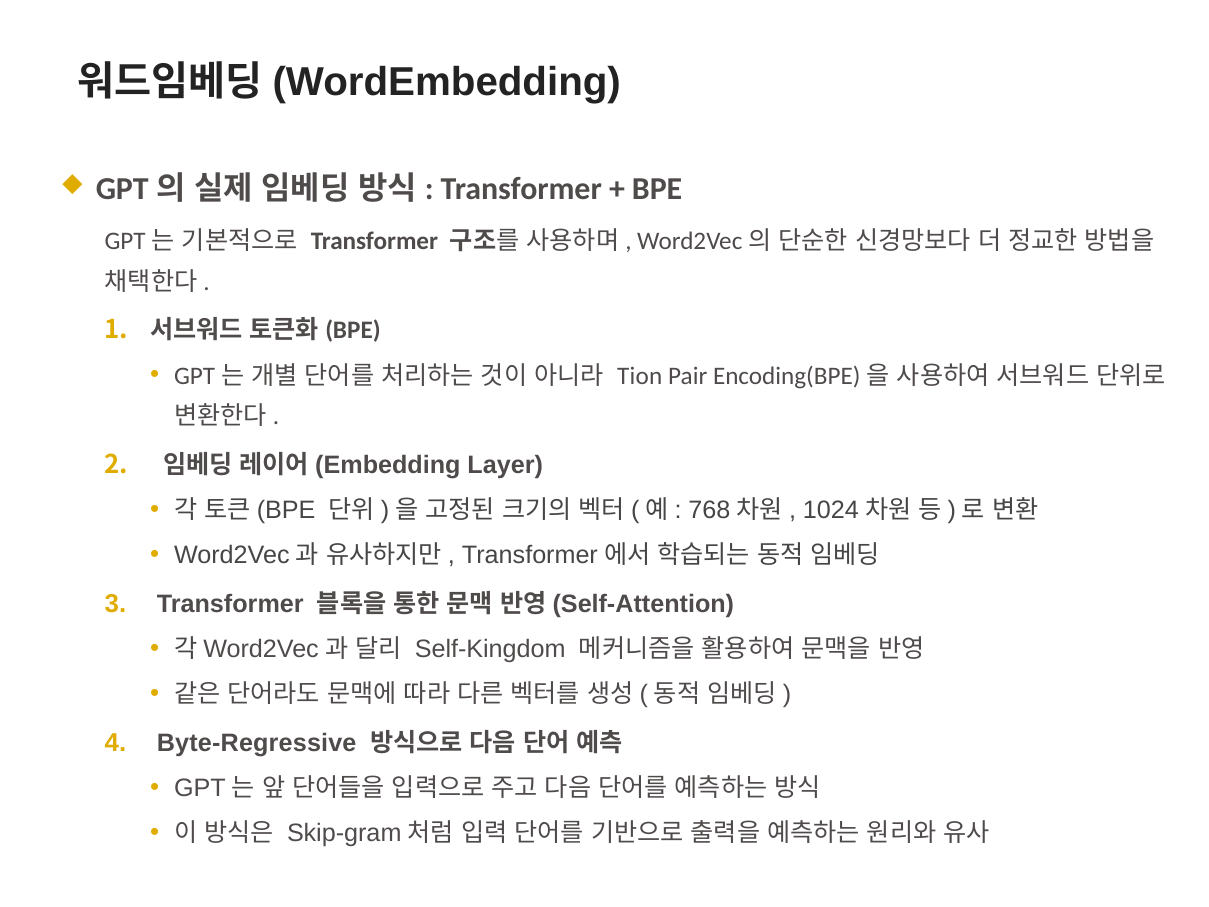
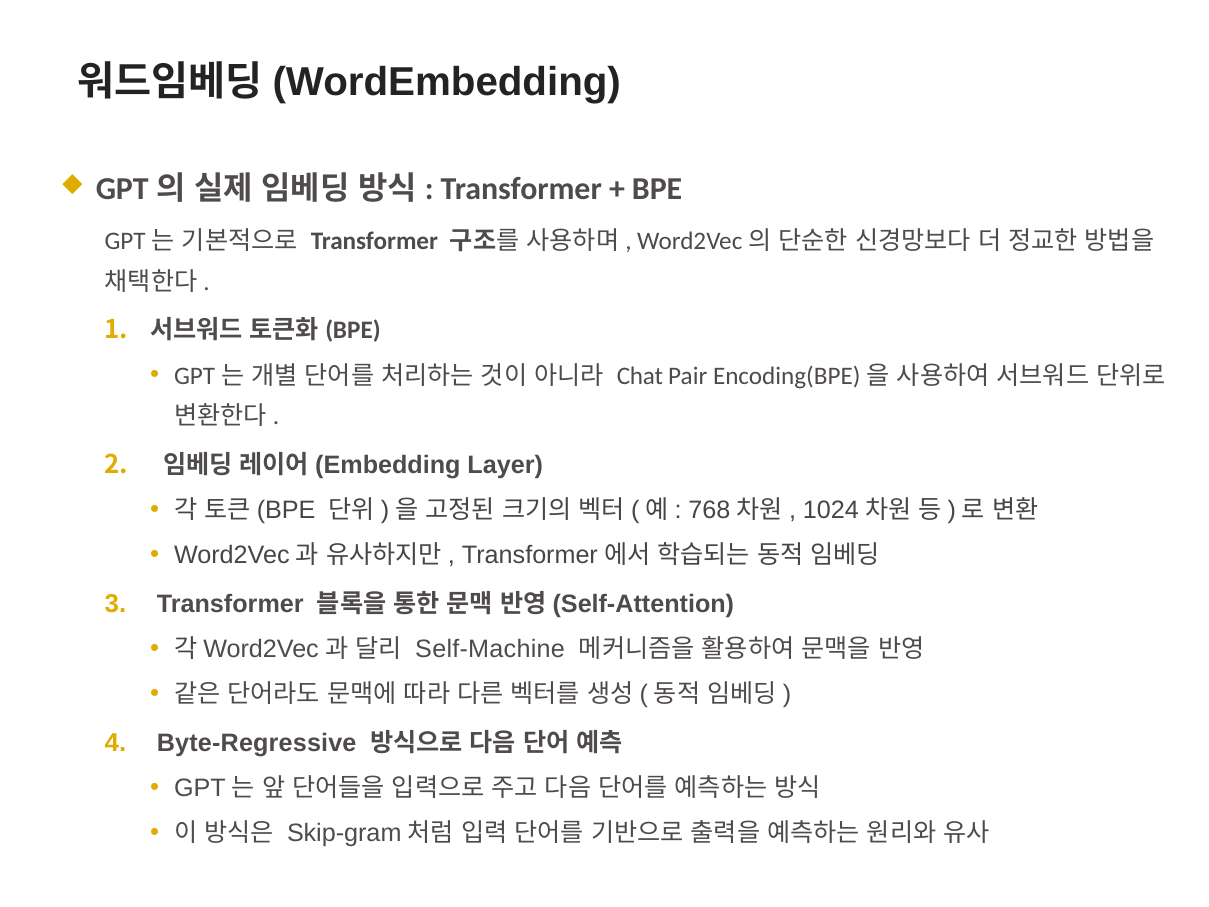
Tion: Tion -> Chat
Self-Kingdom: Self-Kingdom -> Self-Machine
